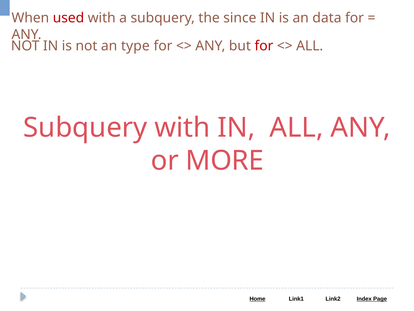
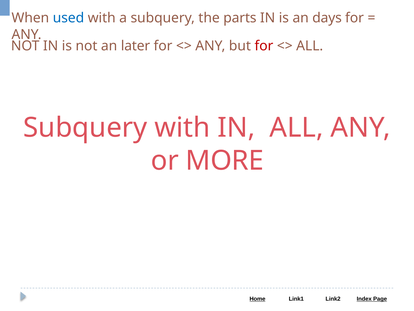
used colour: red -> blue
since: since -> parts
data: data -> days
type: type -> later
